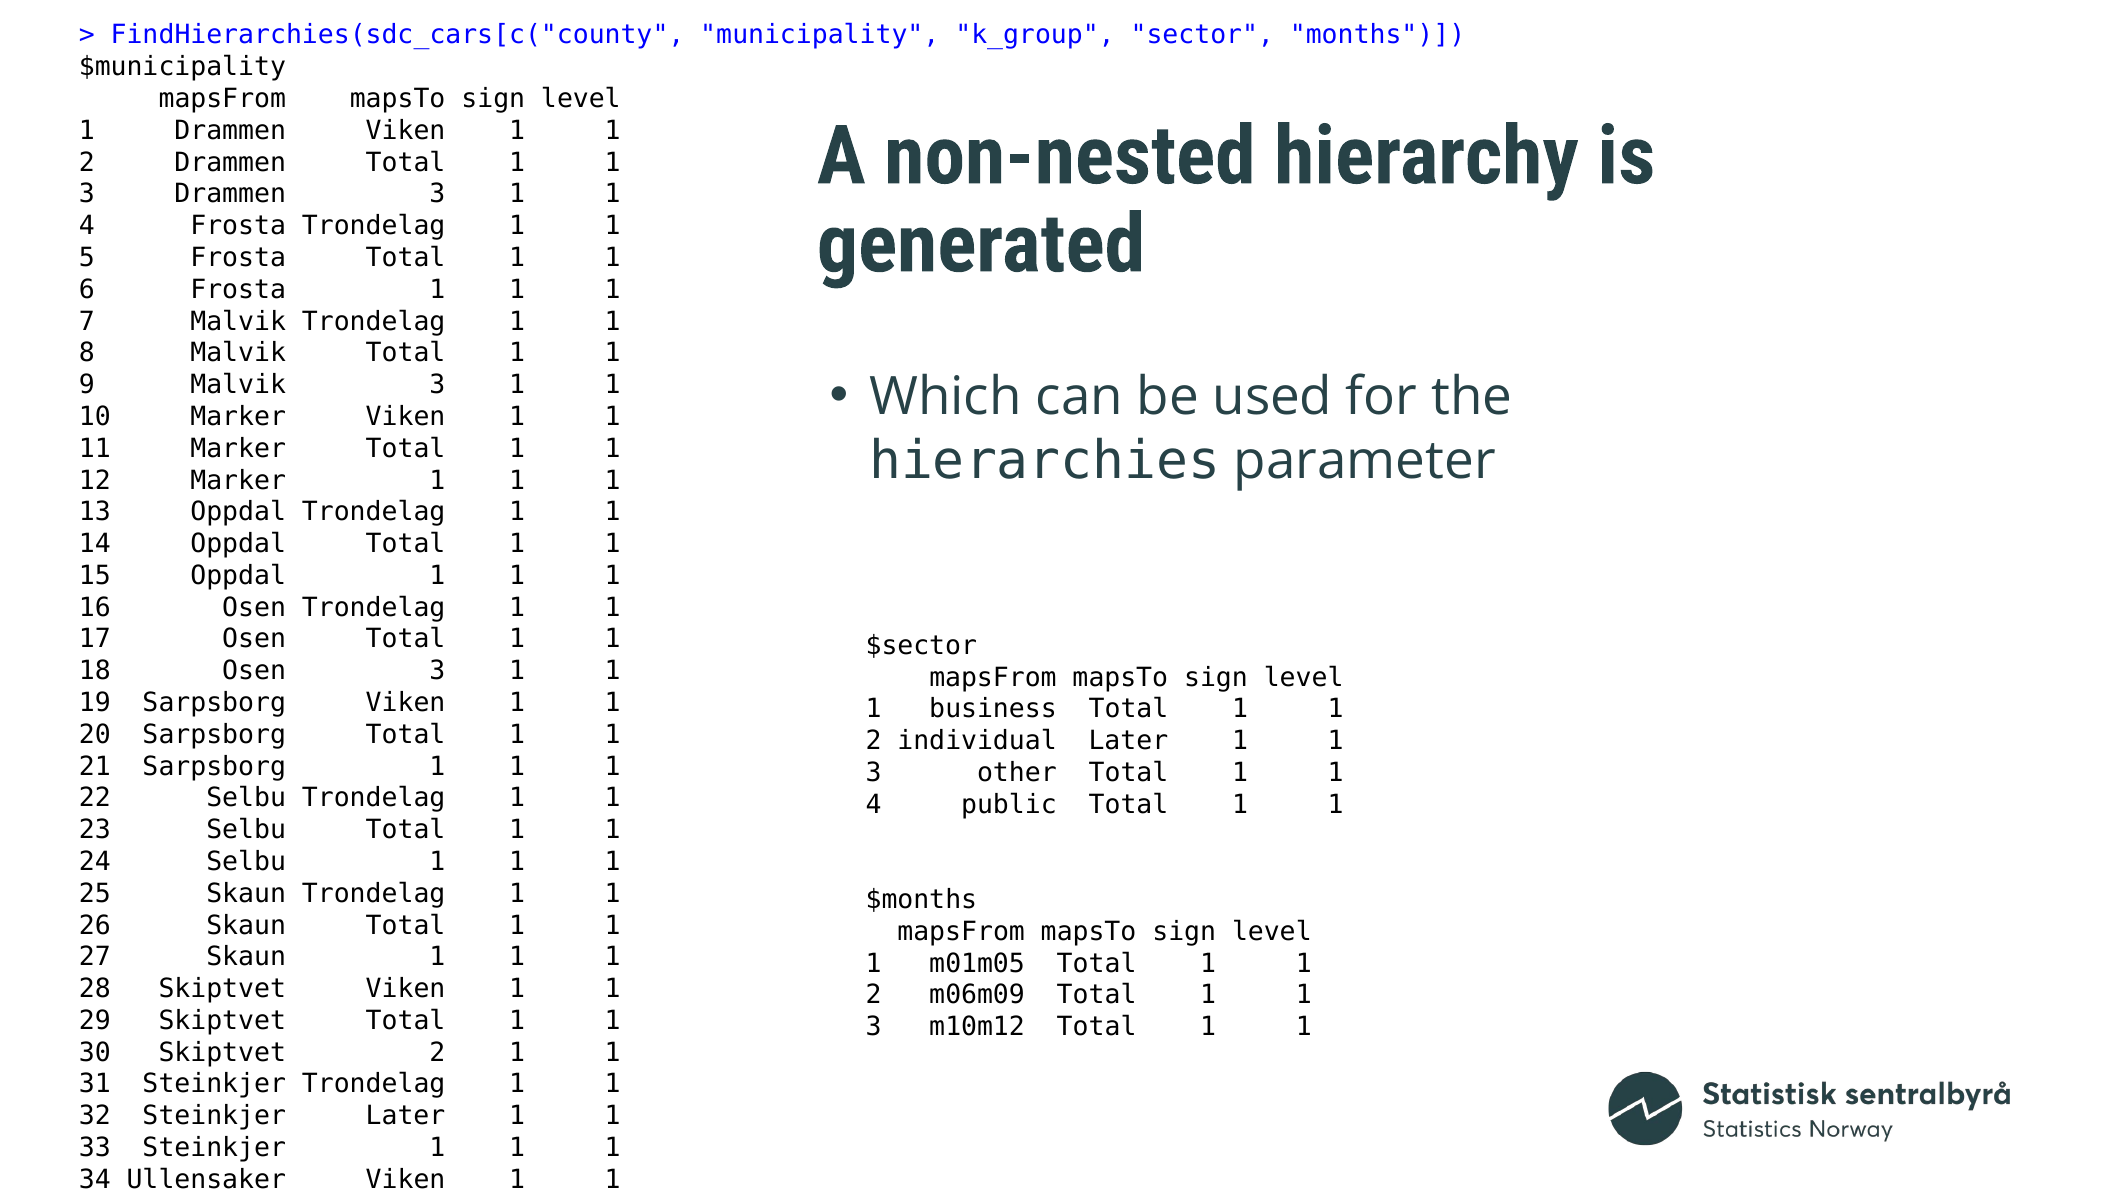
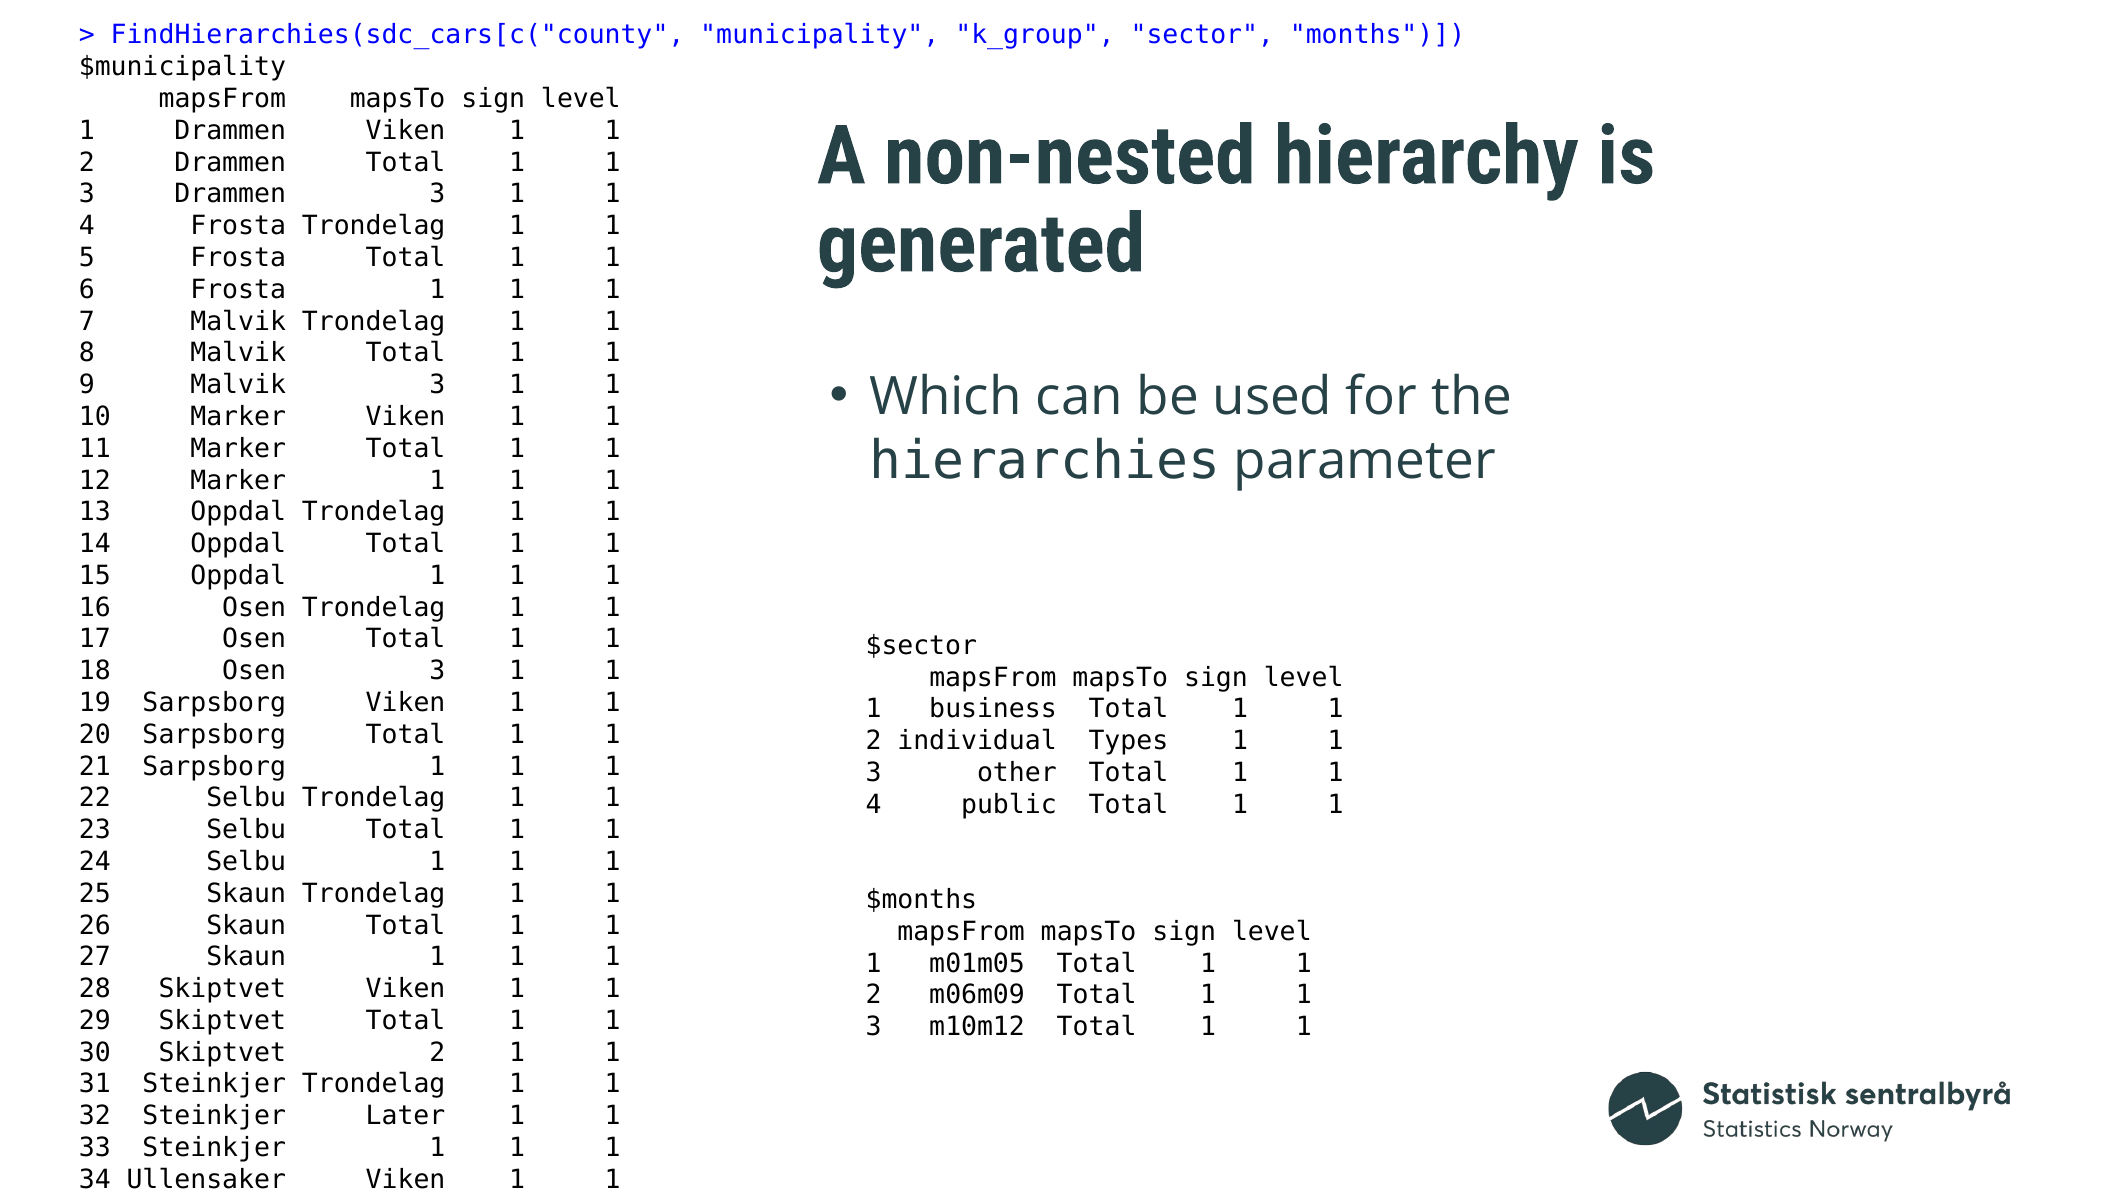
individual Later: Later -> Types
